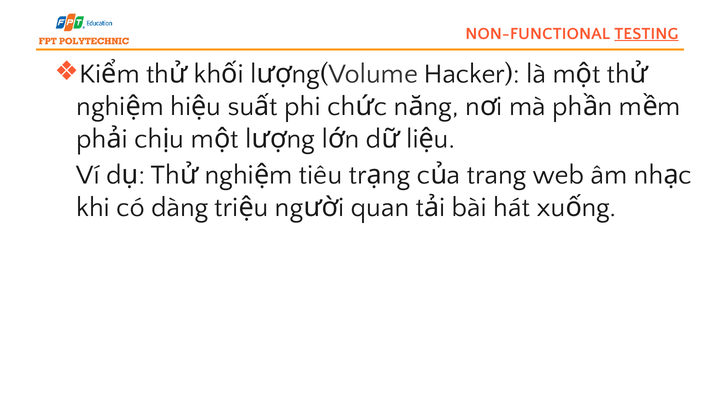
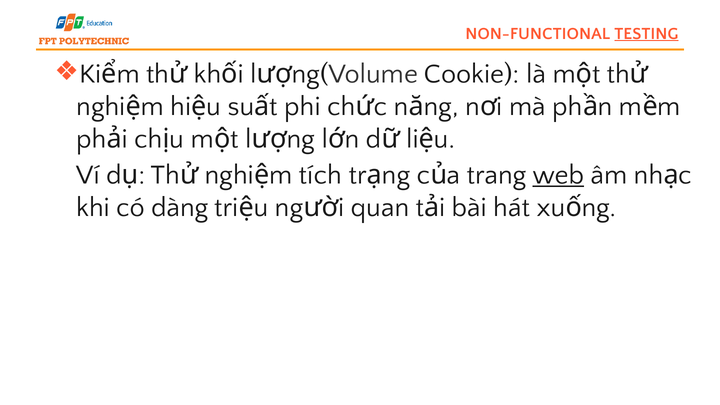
Hacker: Hacker -> Cookie
tiêu: tiêu -> tích
web underline: none -> present
